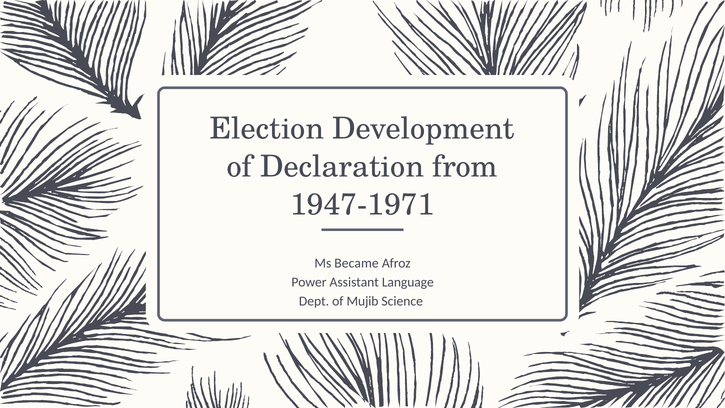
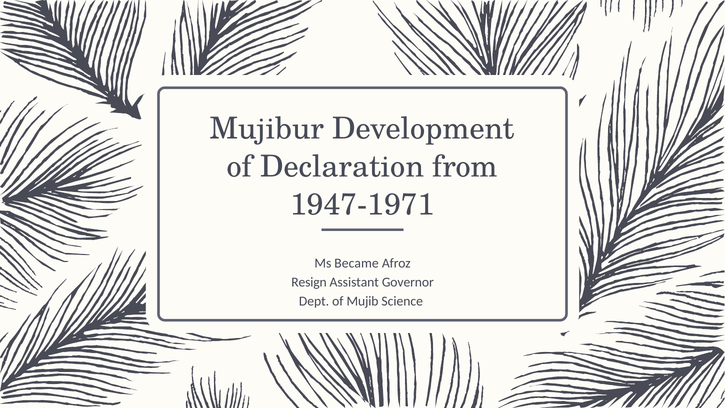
Election: Election -> Mujibur
Power: Power -> Resign
Language: Language -> Governor
